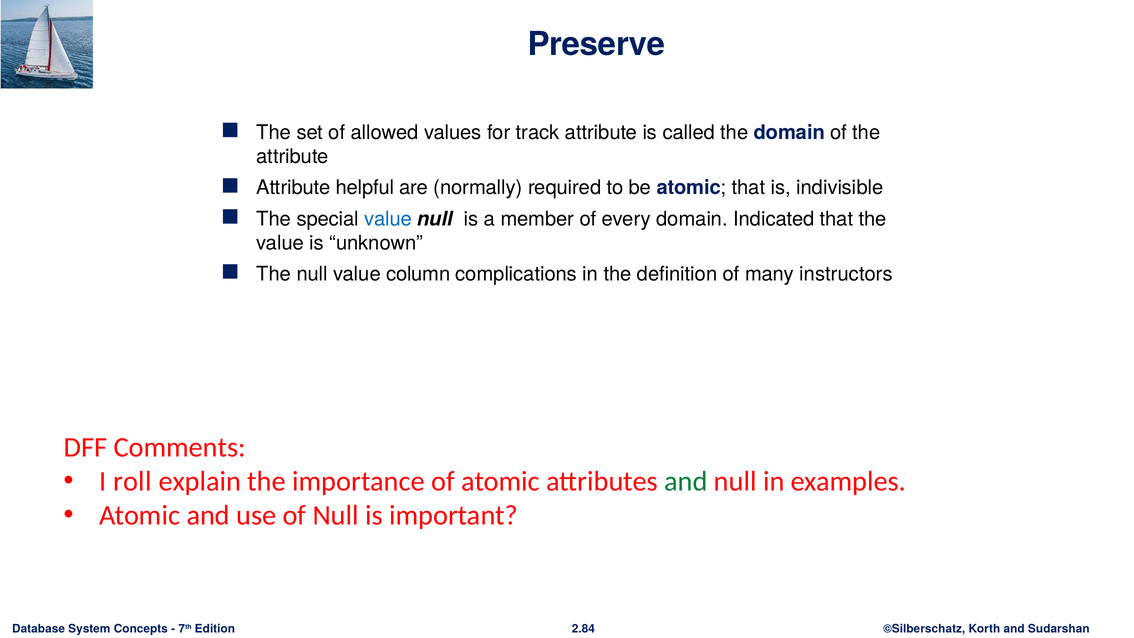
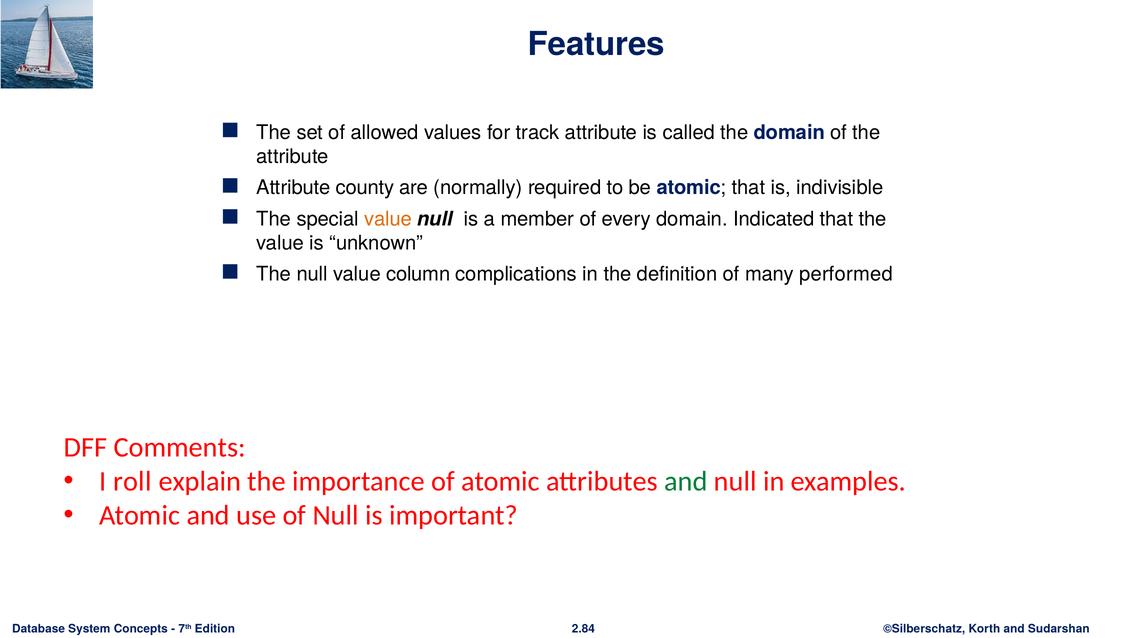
Preserve: Preserve -> Features
helpful: helpful -> county
value at (388, 219) colour: blue -> orange
instructors: instructors -> performed
